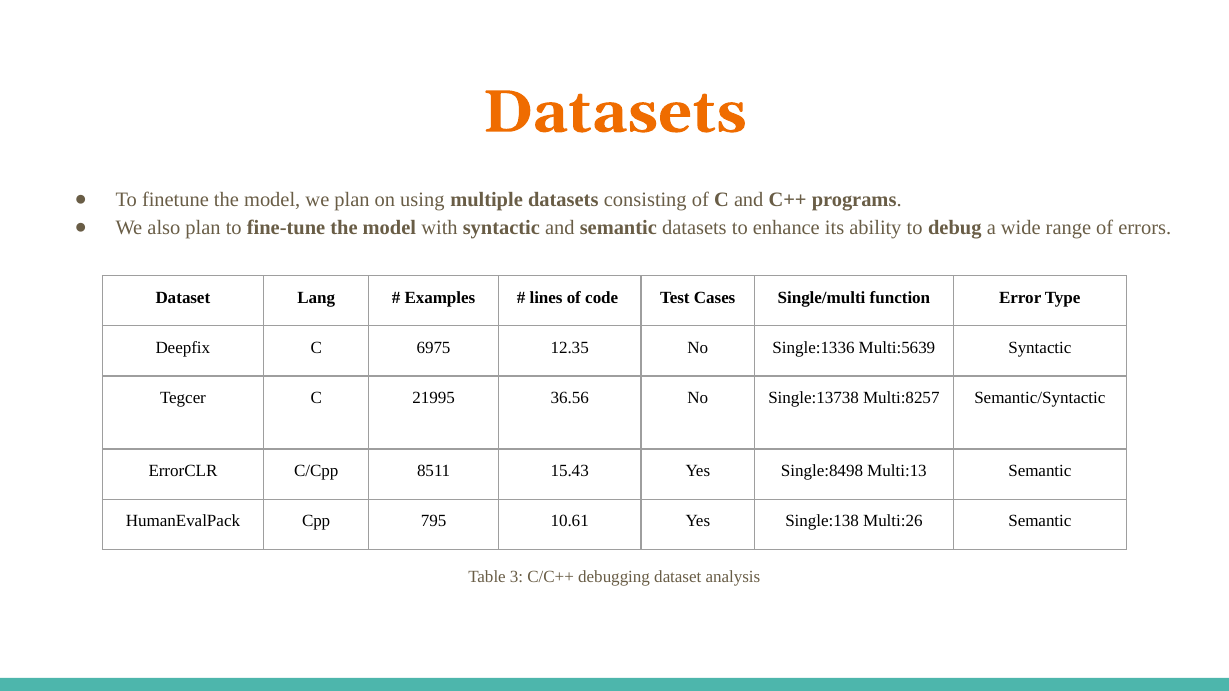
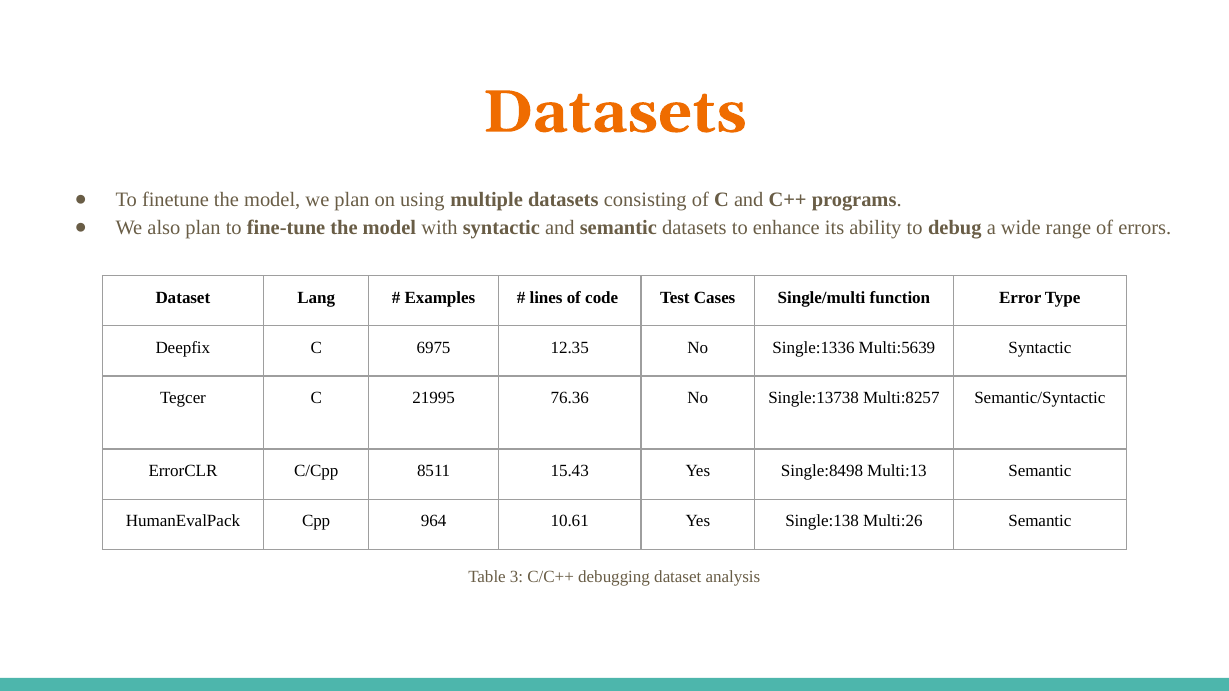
36.56: 36.56 -> 76.36
795: 795 -> 964
